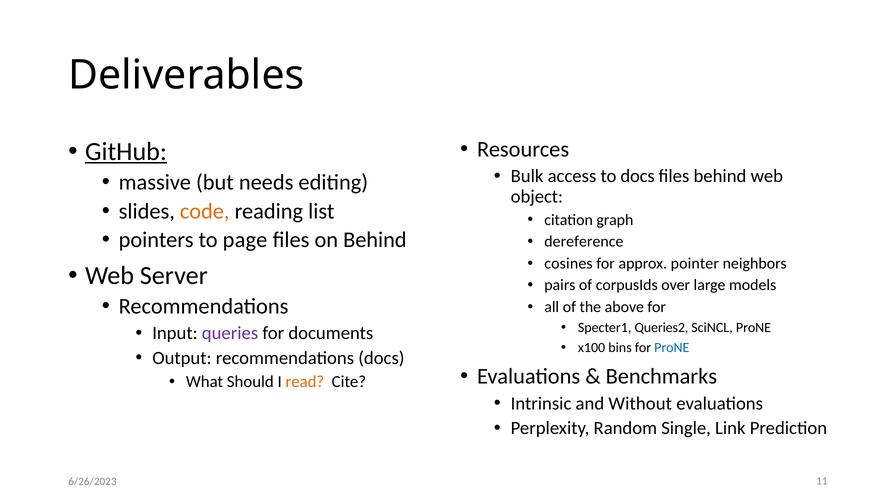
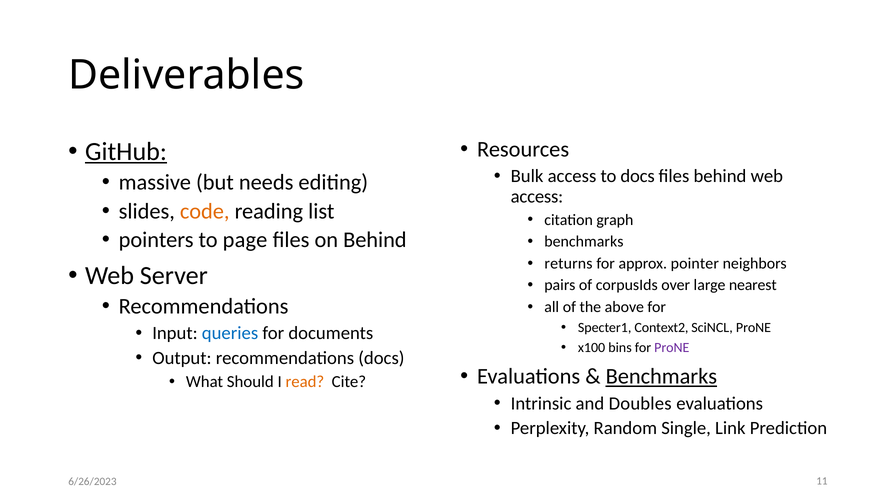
object at (537, 196): object -> access
dereference at (584, 242): dereference -> benchmarks
cosines: cosines -> returns
models: models -> nearest
Queries2: Queries2 -> Context2
queries colour: purple -> blue
ProNE at (672, 348) colour: blue -> purple
Benchmarks at (661, 377) underline: none -> present
Without: Without -> Doubles
